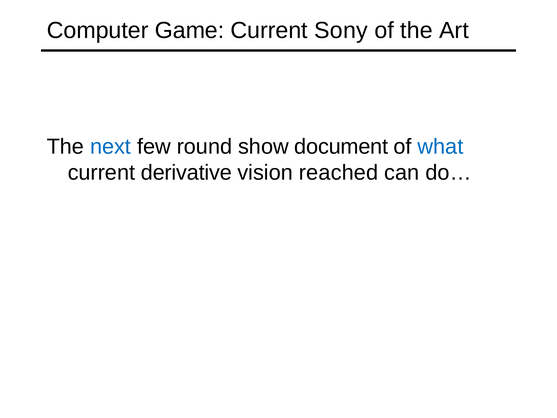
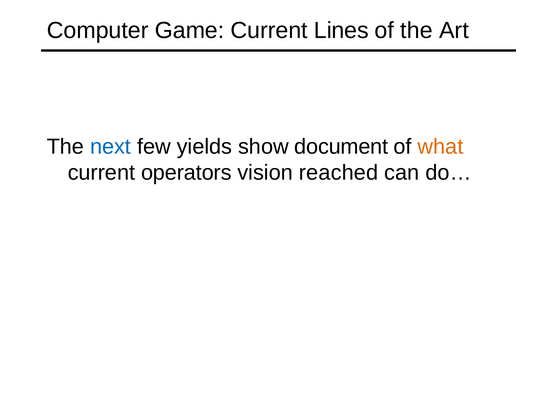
Sony: Sony -> Lines
round: round -> yields
what colour: blue -> orange
derivative: derivative -> operators
